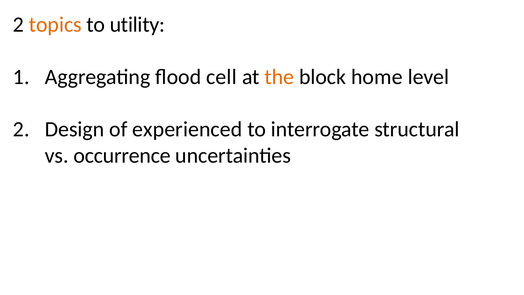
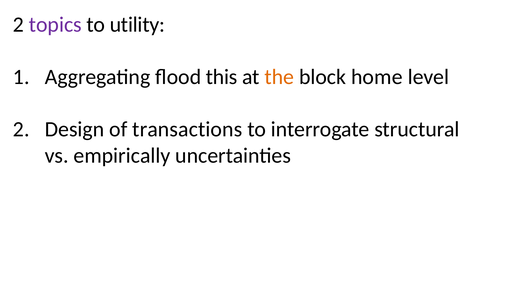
topics colour: orange -> purple
cell: cell -> this
experienced: experienced -> transactions
occurrence: occurrence -> empirically
